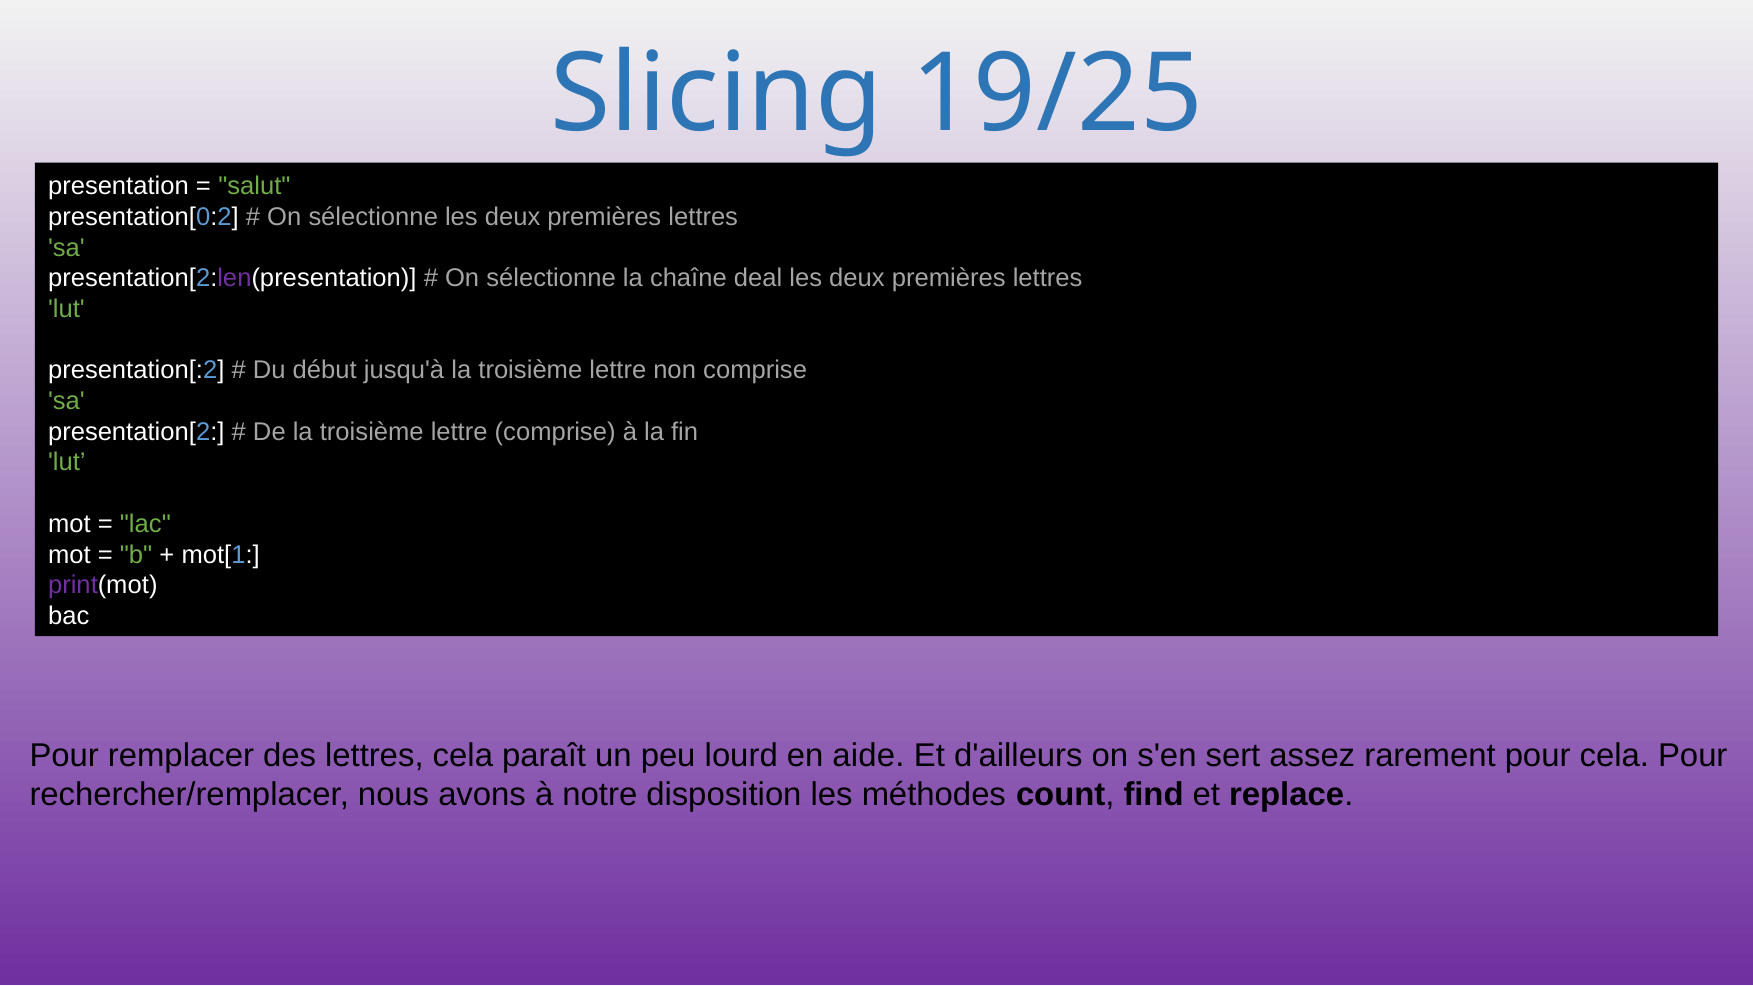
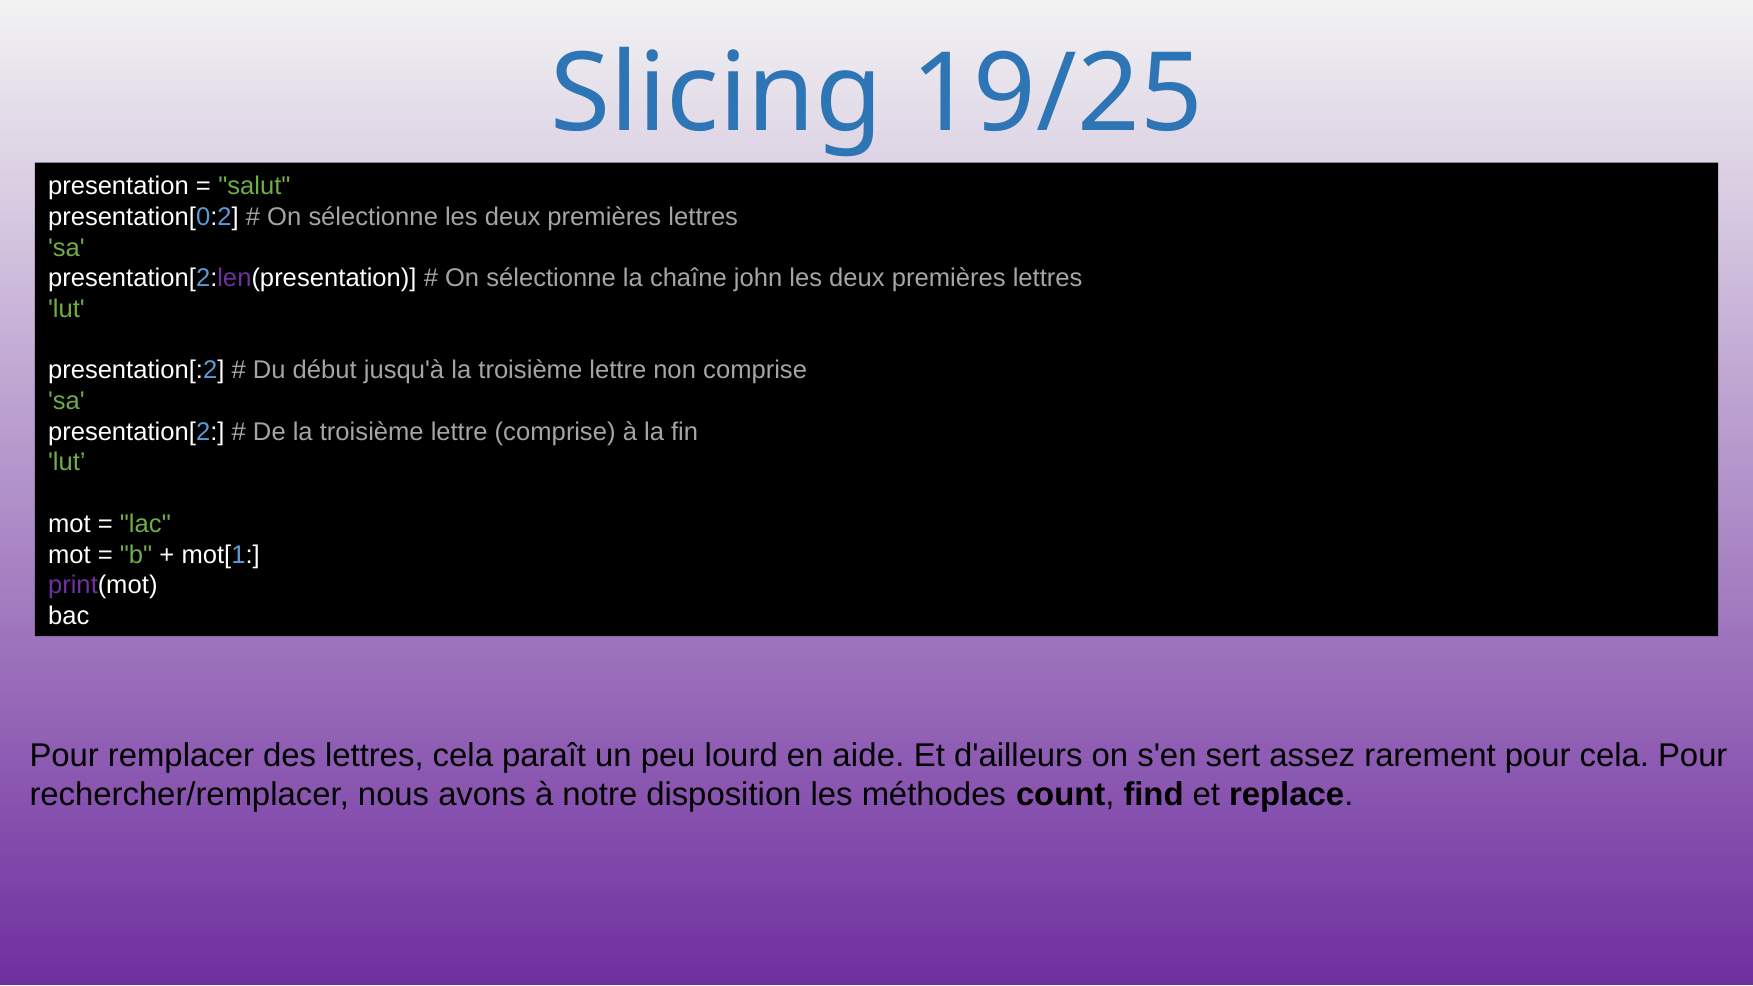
deal: deal -> john
